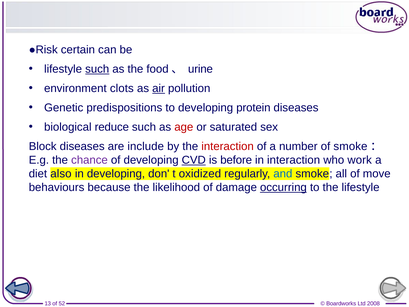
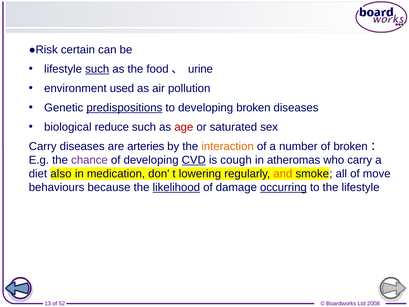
clots: clots -> used
air underline: present -> none
predispositions underline: none -> present
developing protein: protein -> broken
Block at (43, 146): Block -> Carry
include: include -> arteries
interaction at (228, 146) colour: red -> orange
of smoke: smoke -> broken
before: before -> cough
in interaction: interaction -> atheromas
who work: work -> carry
in developing: developing -> medication
oxidized: oxidized -> lowering
and colour: blue -> orange
likelihood underline: none -> present
